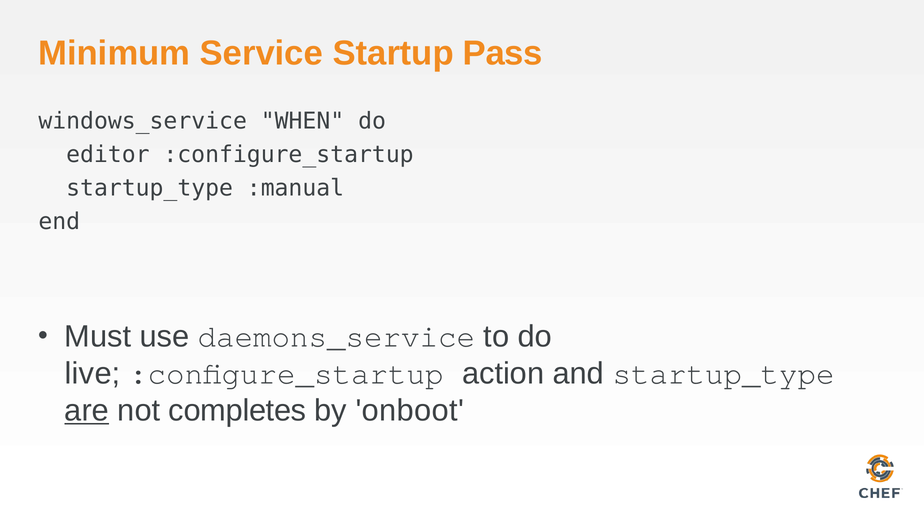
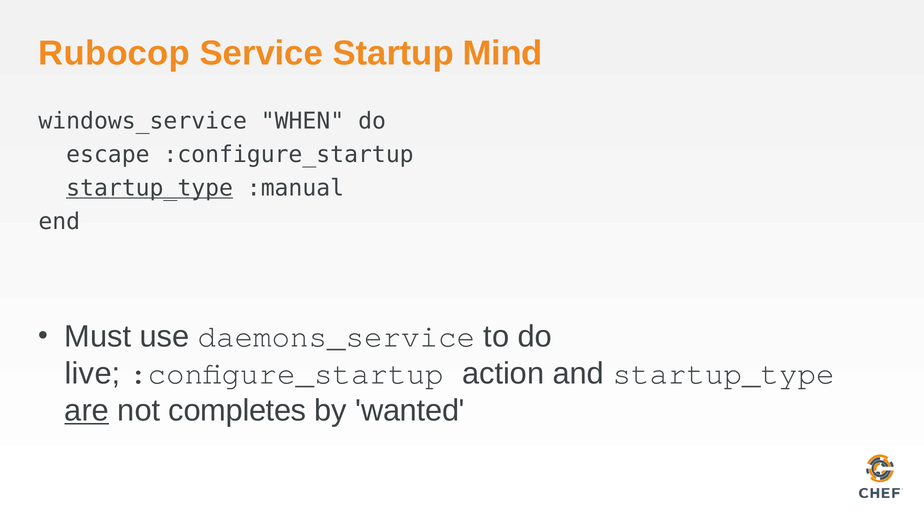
Minimum: Minimum -> Rubocop
Pass: Pass -> Mind
editor: editor -> escape
startup_type at (150, 188) underline: none -> present
onboot: onboot -> wanted
